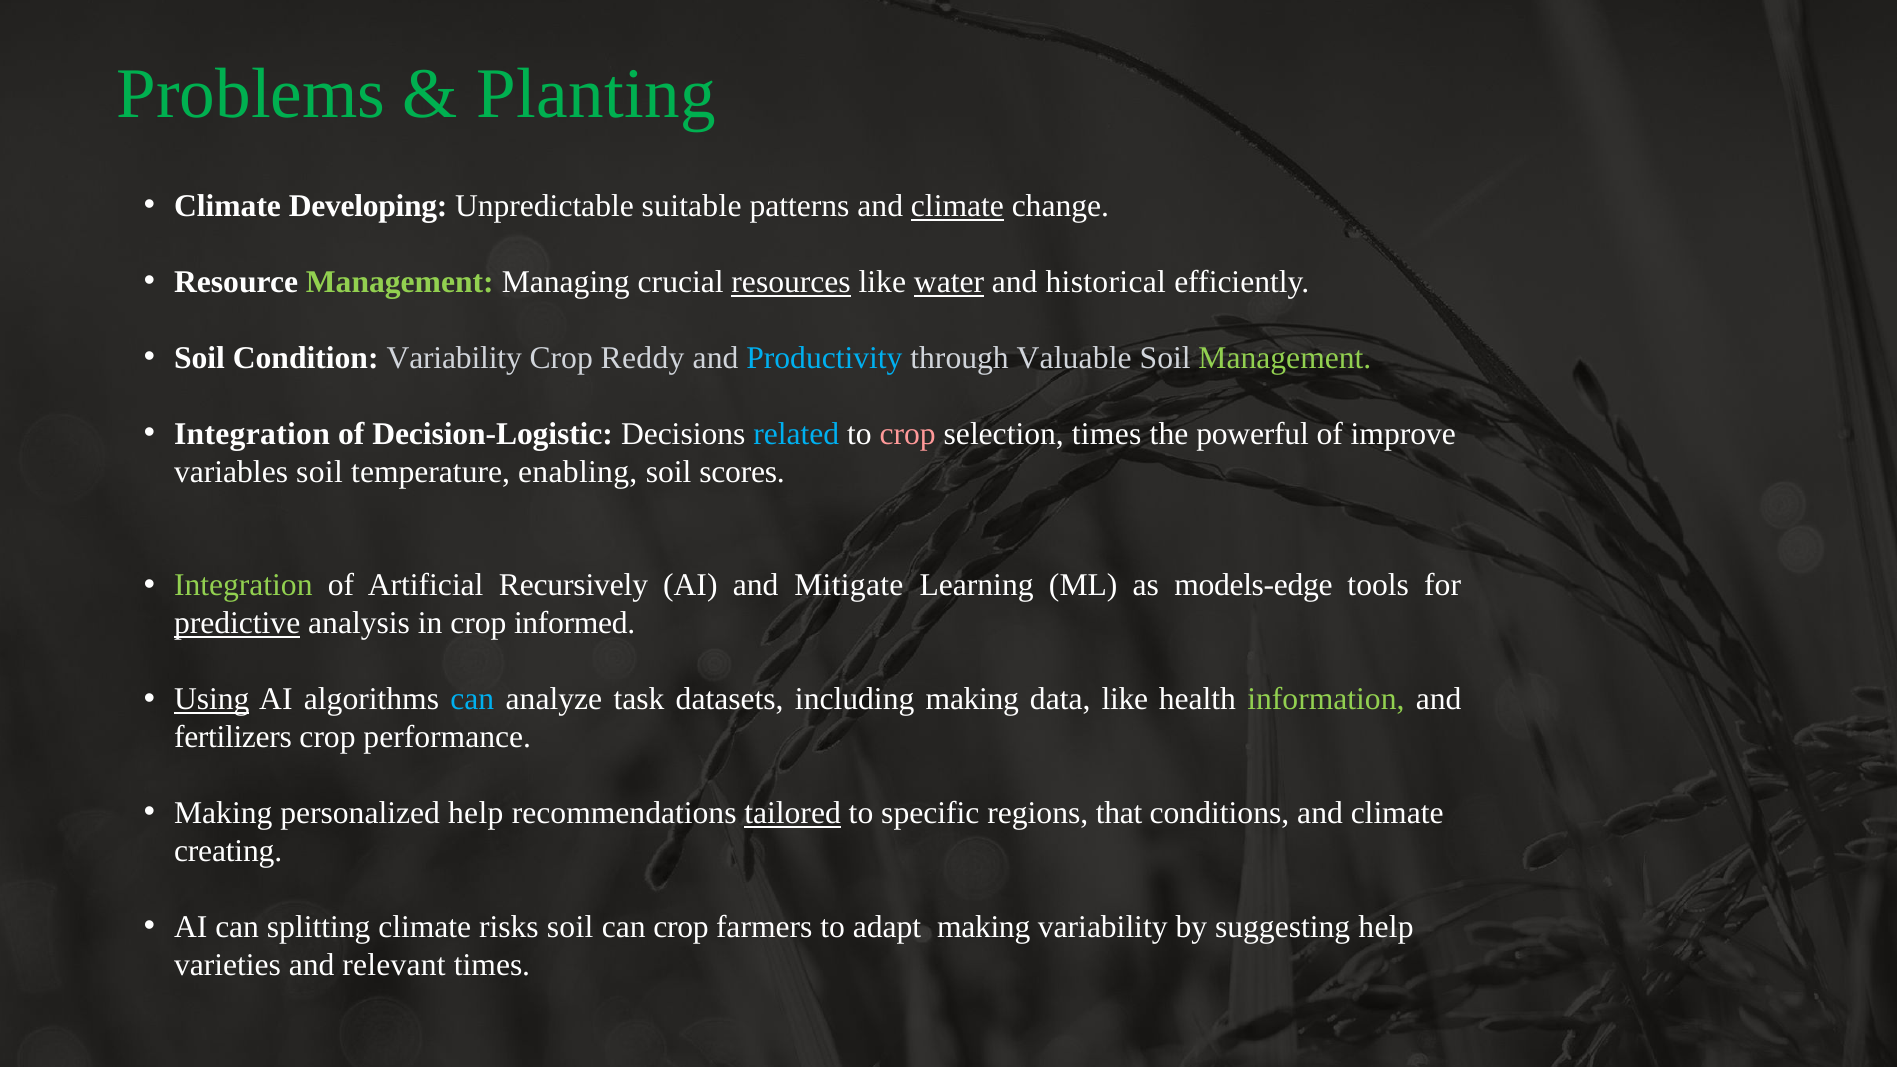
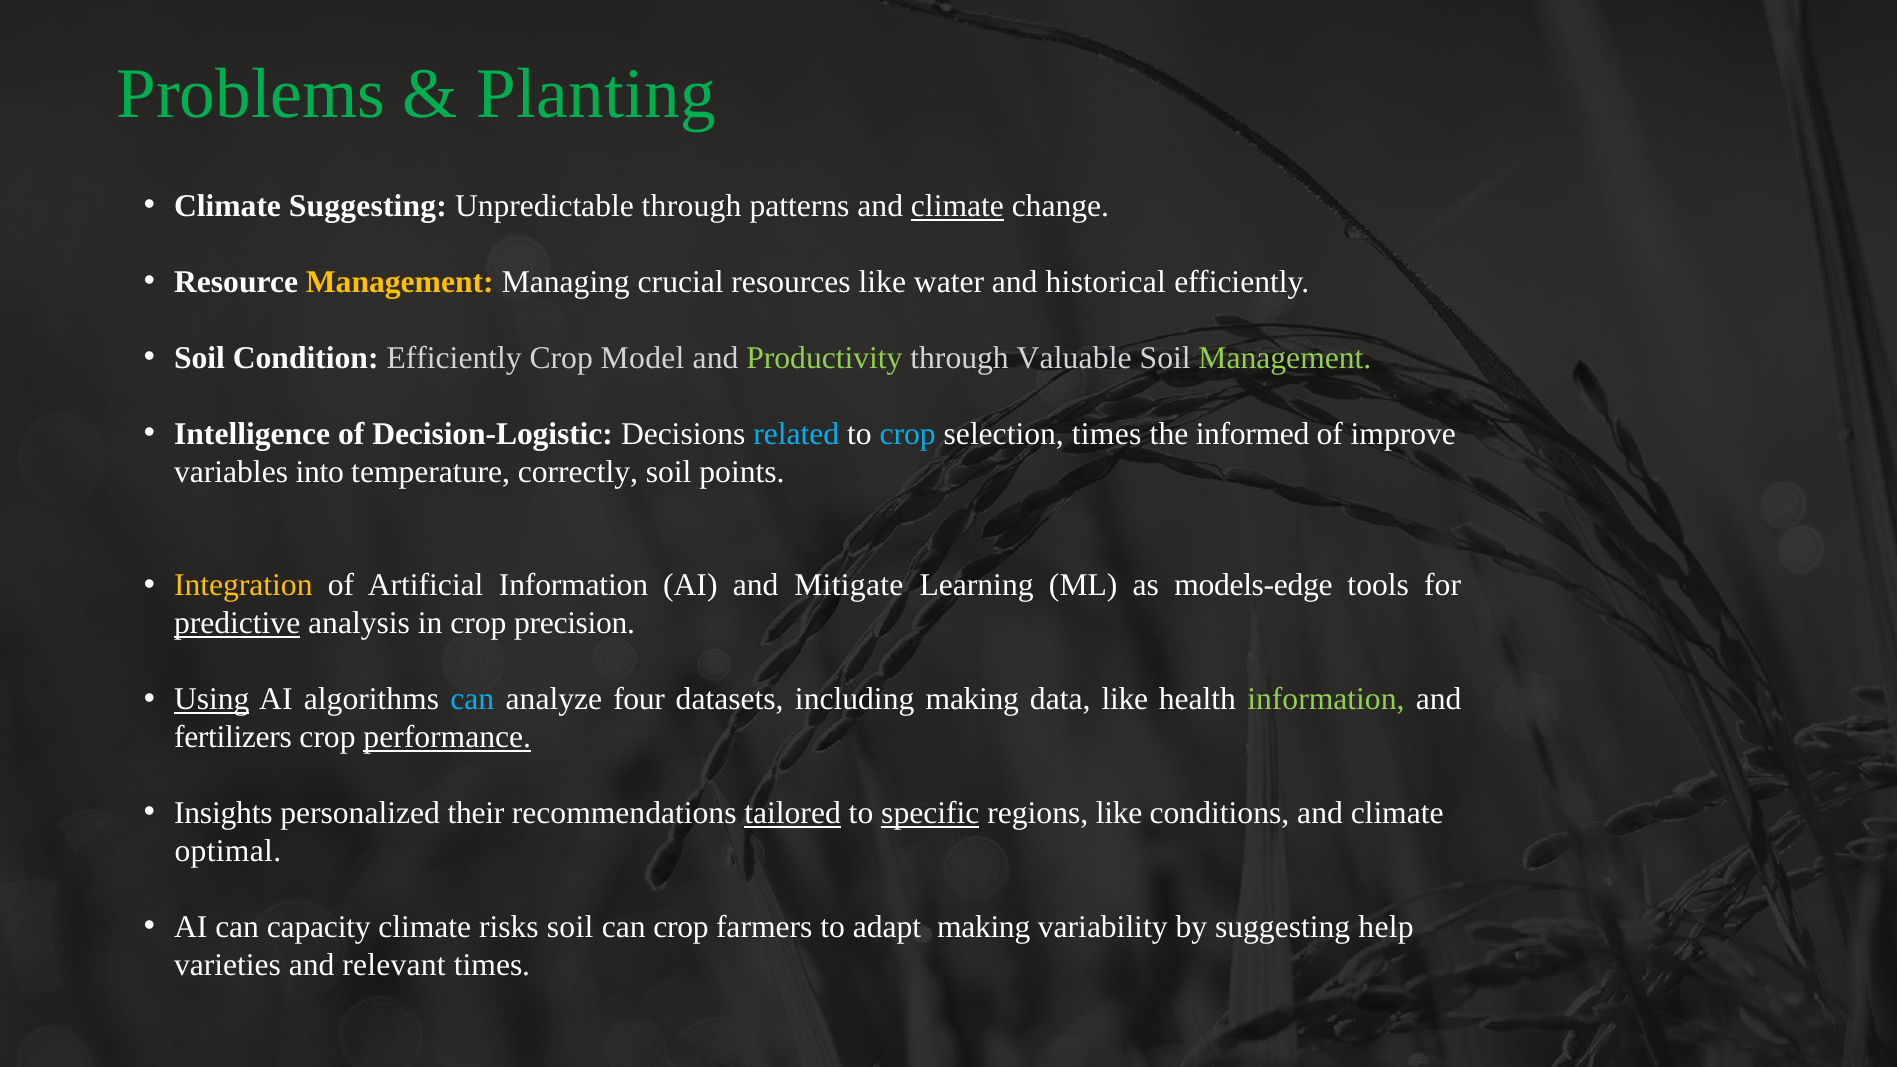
Climate Developing: Developing -> Suggesting
Unpredictable suitable: suitable -> through
Management at (400, 282) colour: light green -> yellow
resources underline: present -> none
water underline: present -> none
Condition Variability: Variability -> Efficiently
Reddy: Reddy -> Model
Productivity colour: light blue -> light green
Integration at (252, 434): Integration -> Intelligence
crop at (908, 434) colour: pink -> light blue
powerful: powerful -> informed
variables soil: soil -> into
enabling: enabling -> correctly
scores: scores -> points
Integration at (243, 586) colour: light green -> yellow
Artificial Recursively: Recursively -> Information
informed: informed -> precision
task: task -> four
performance underline: none -> present
Making at (223, 813): Making -> Insights
personalized help: help -> their
specific underline: none -> present
regions that: that -> like
creating: creating -> optimal
splitting: splitting -> capacity
